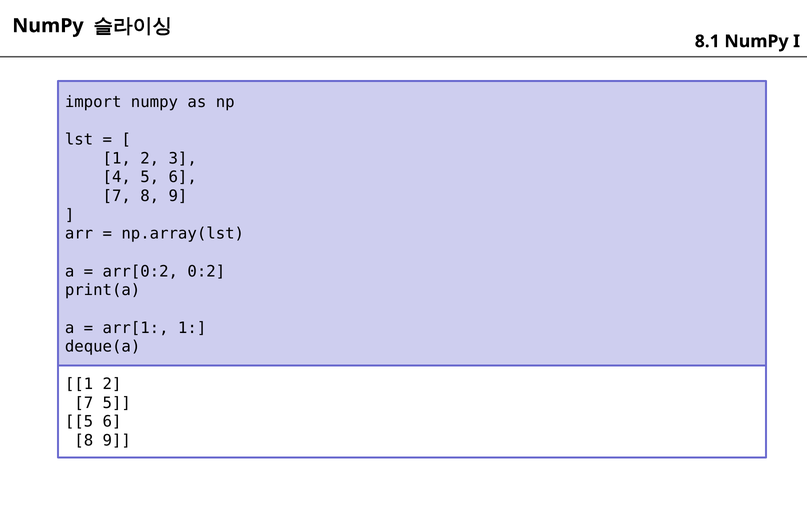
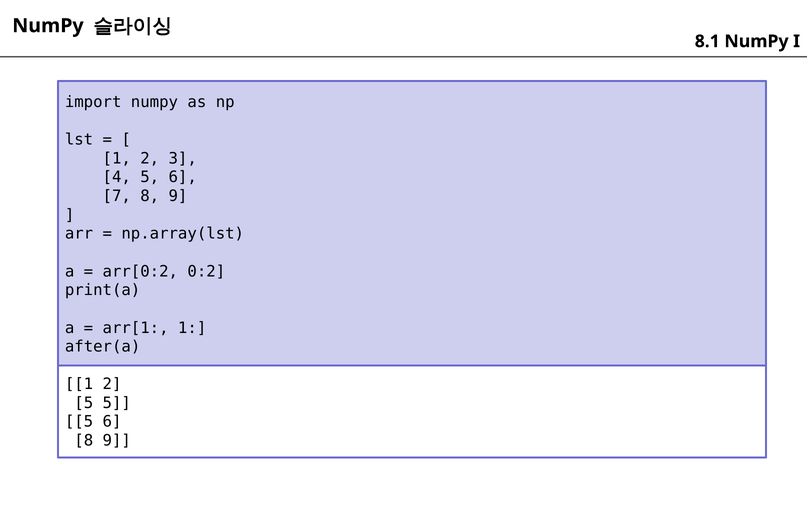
deque(a: deque(a -> after(a
7 at (84, 403): 7 -> 5
